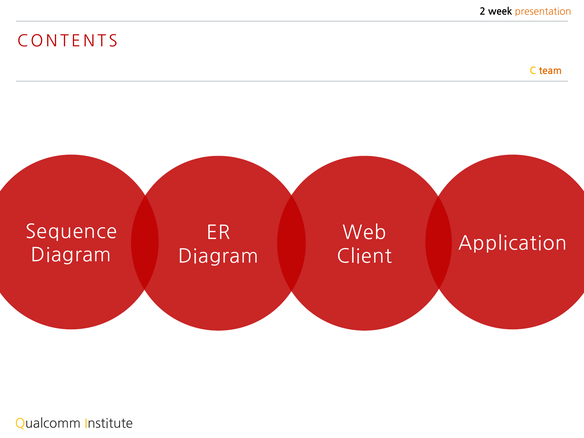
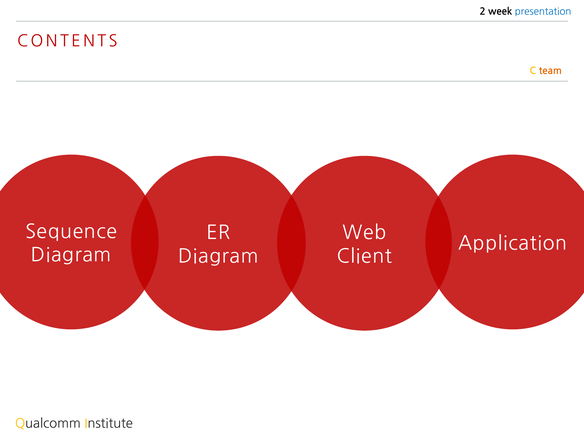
presentation colour: orange -> blue
